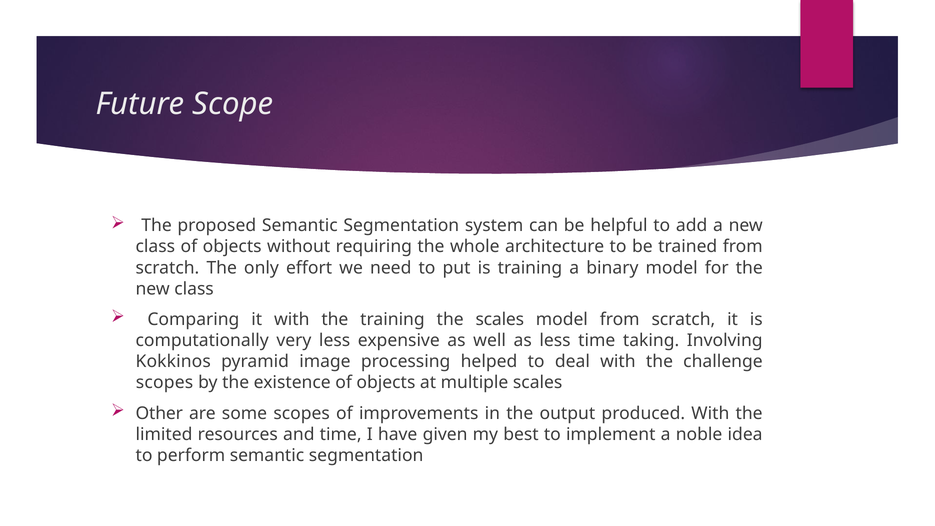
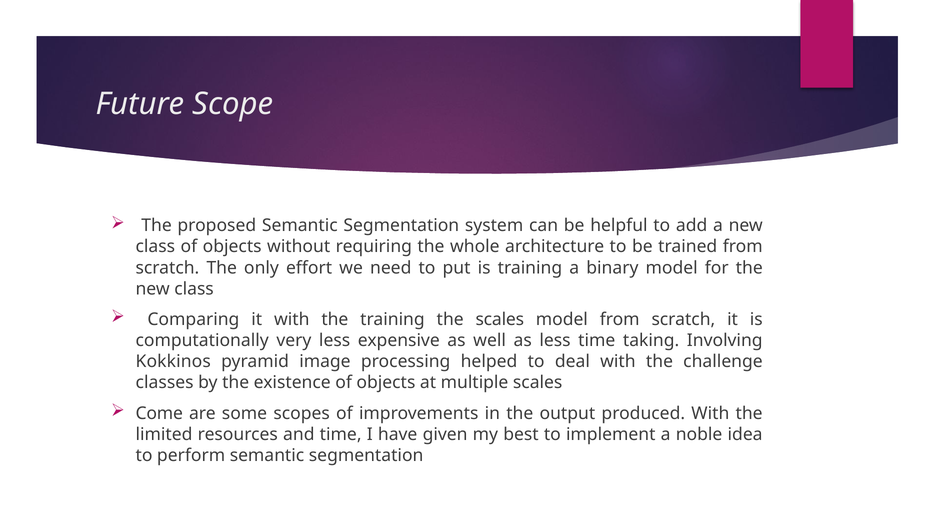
scopes at (165, 383): scopes -> classes
Other: Other -> Come
